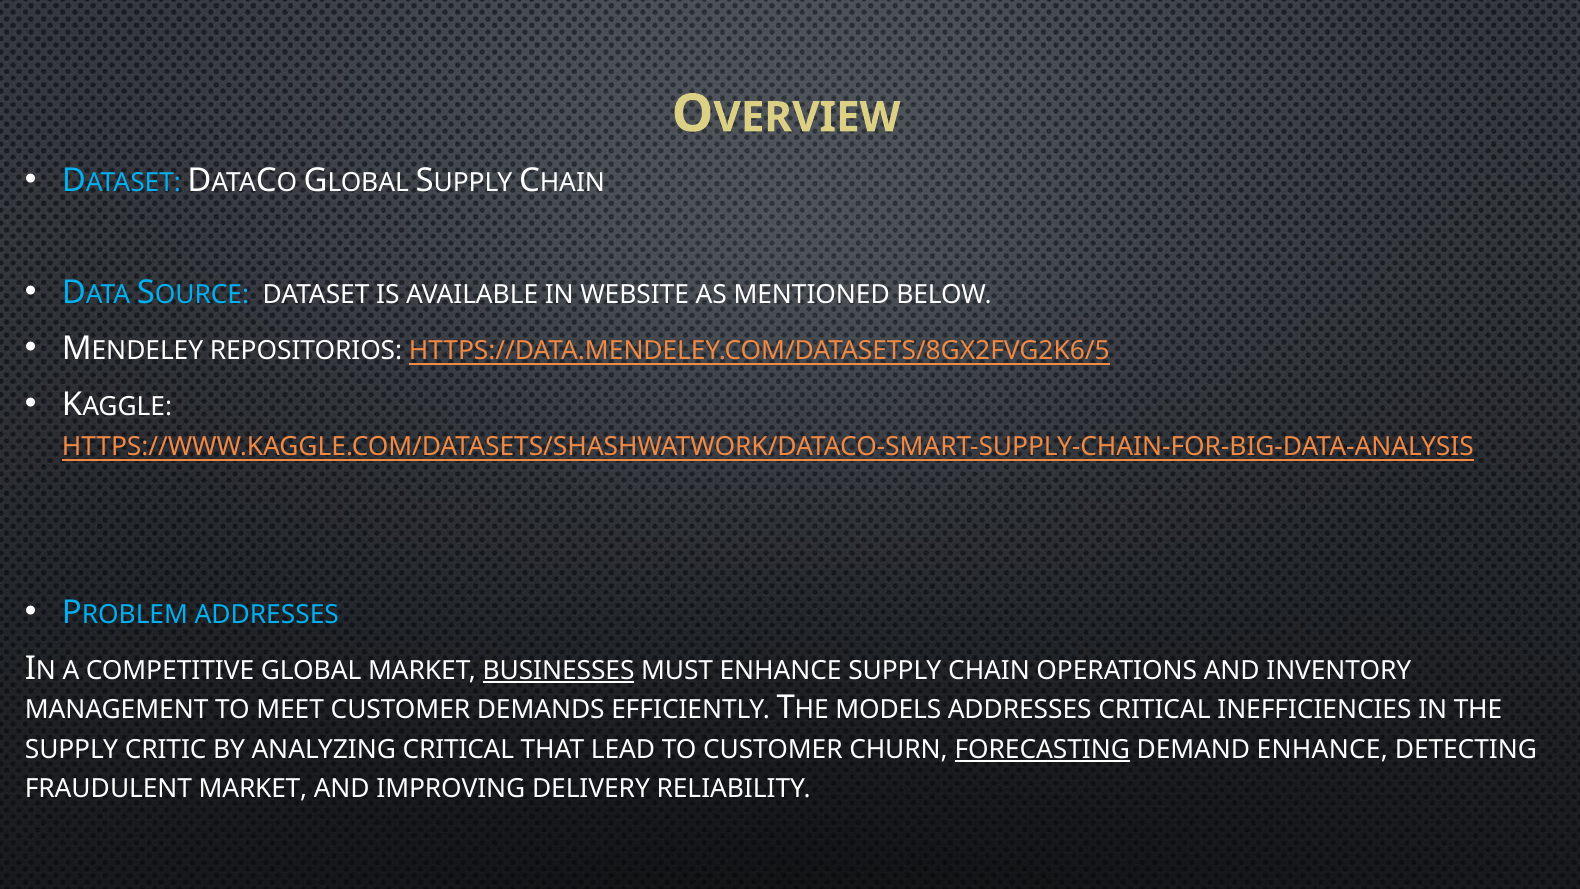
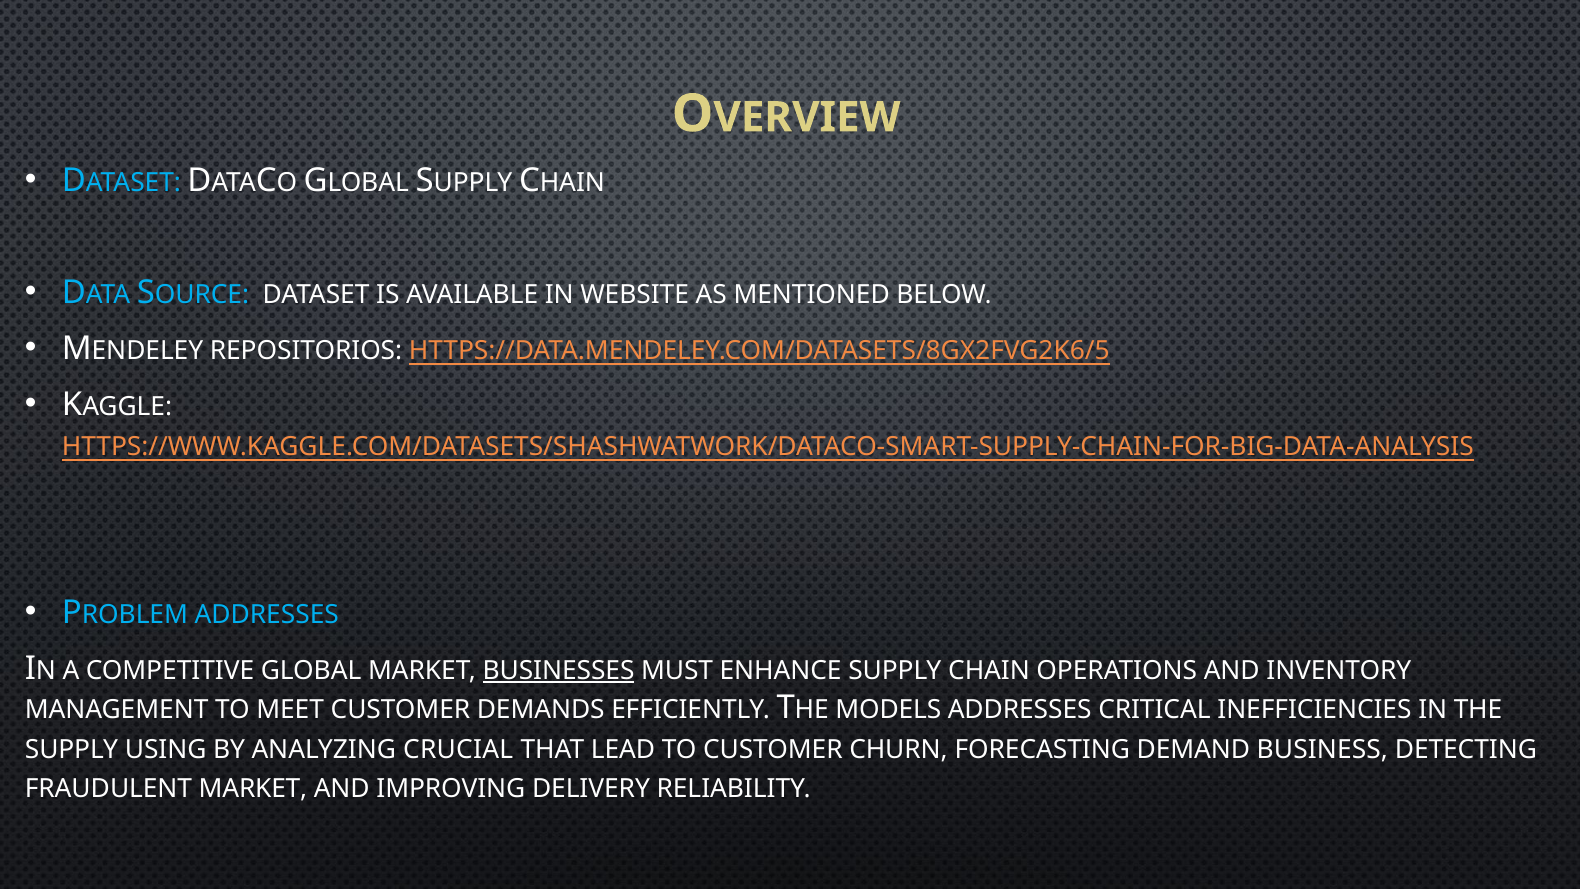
CRITIC: CRITIC -> USING
ANALYZING CRITICAL: CRITICAL -> CRUCIAL
FORECASTING underline: present -> none
DEMAND ENHANCE: ENHANCE -> BUSINESS
